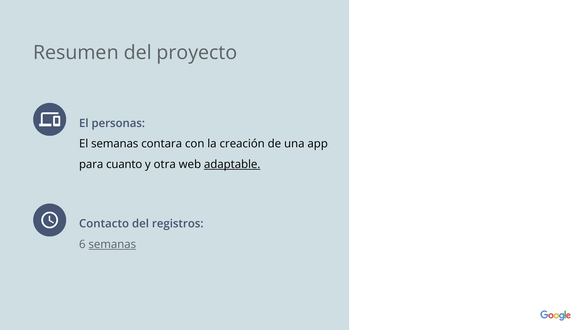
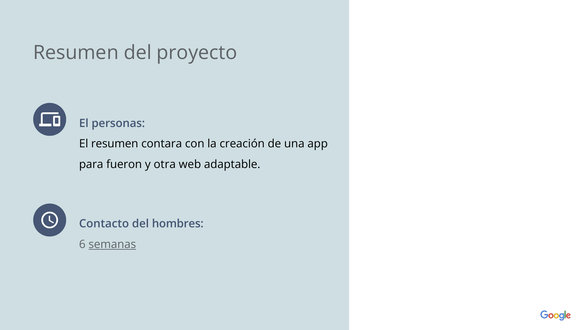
El semanas: semanas -> resumen
cuanto: cuanto -> fueron
adaptable underline: present -> none
registros: registros -> hombres
